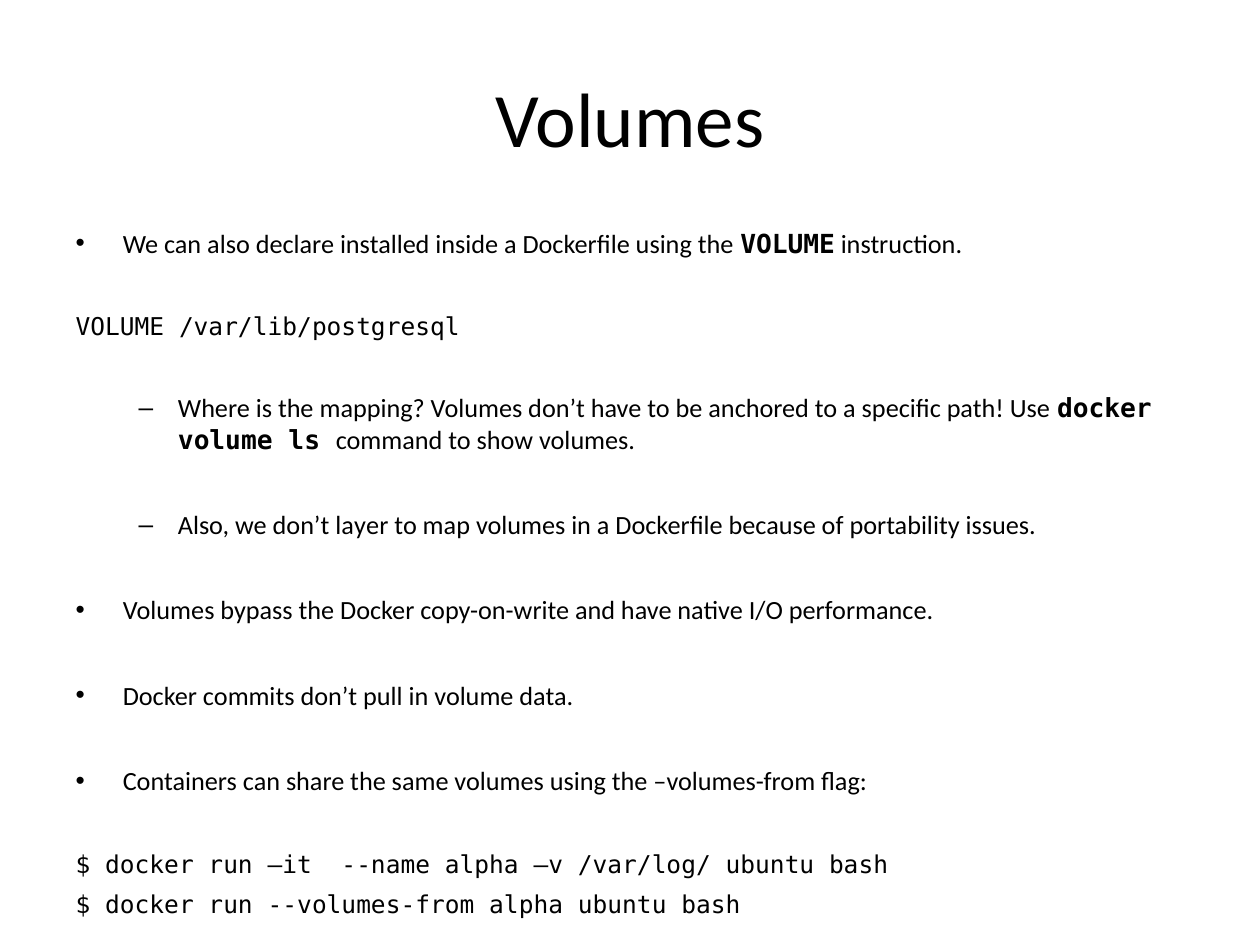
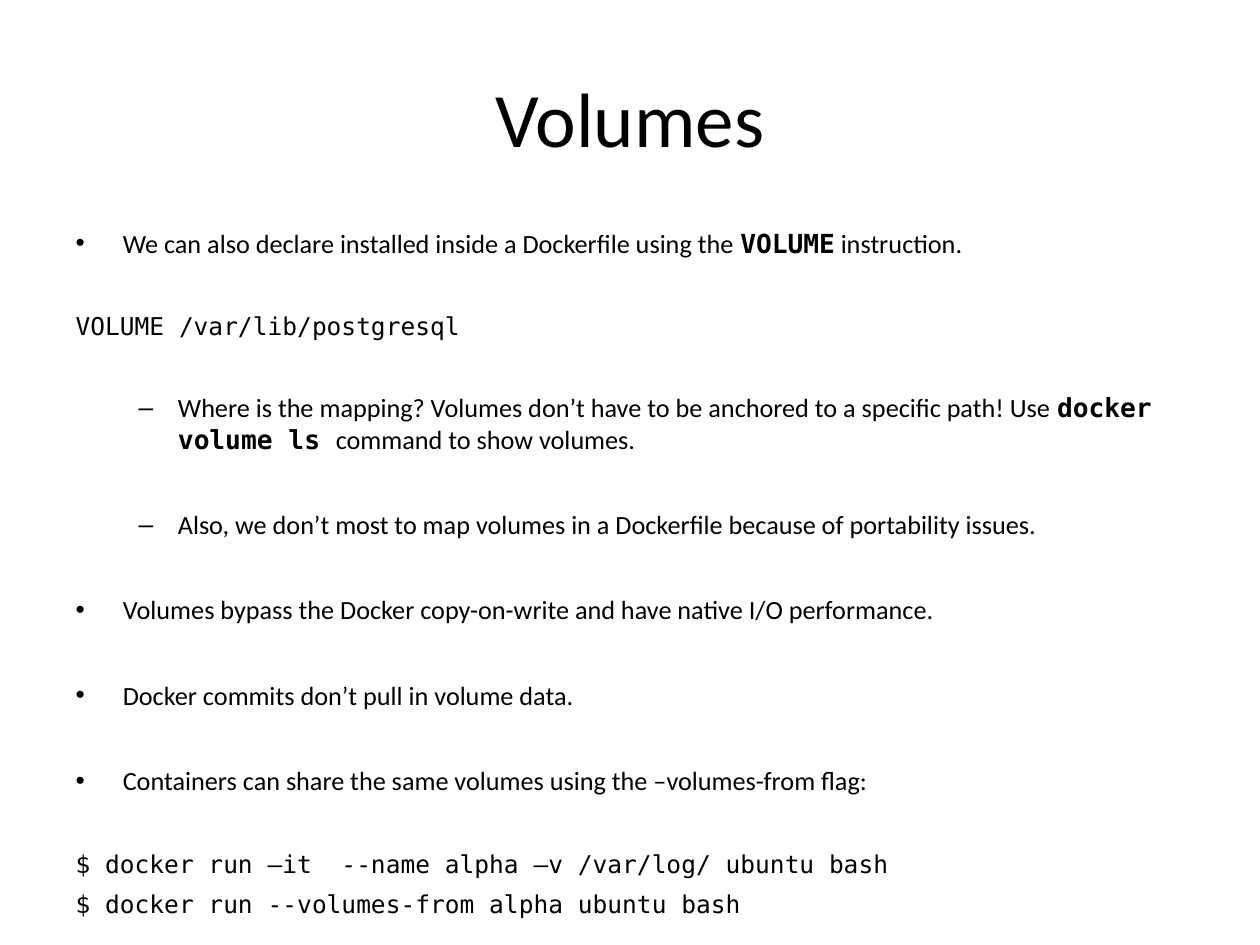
layer: layer -> most
